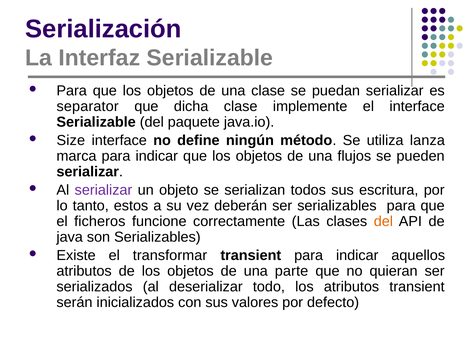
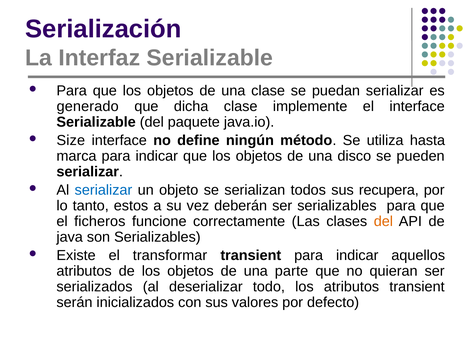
separator: separator -> generado
lanza: lanza -> hasta
flujos: flujos -> disco
serializar at (103, 190) colour: purple -> blue
escritura: escritura -> recupera
